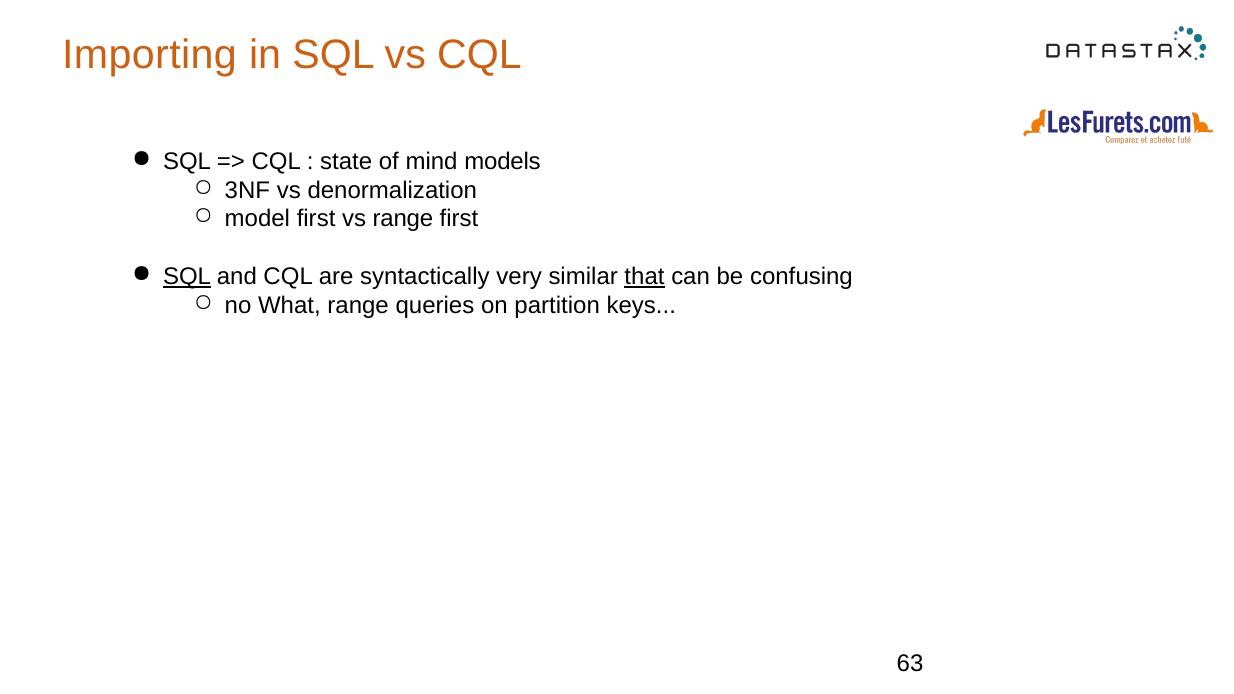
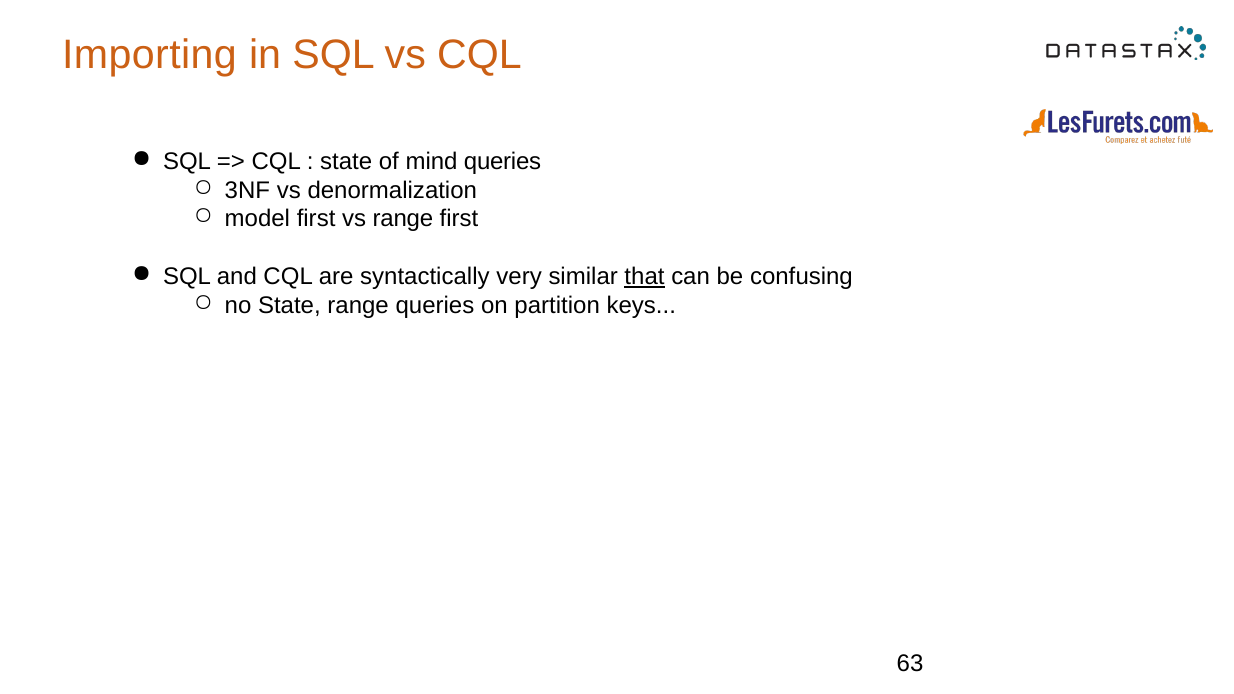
mind models: models -> queries
SQL at (187, 277) underline: present -> none
no What: What -> State
